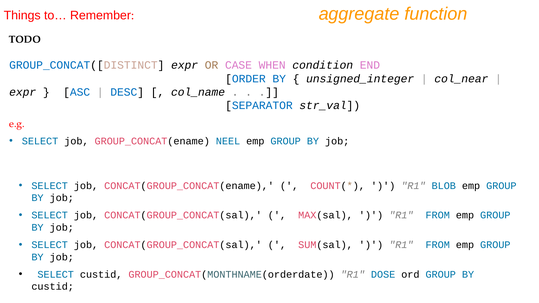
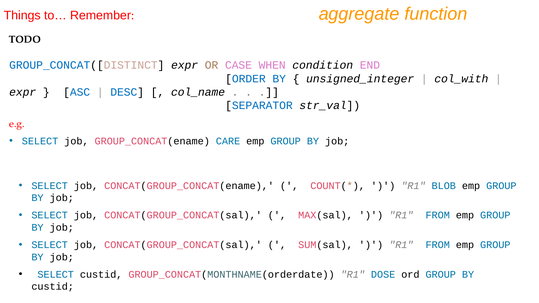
col_near: col_near -> col_with
NEEL: NEEL -> CARE
